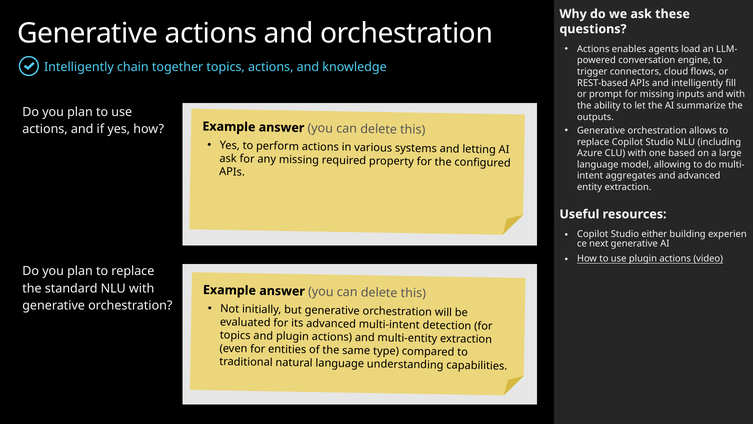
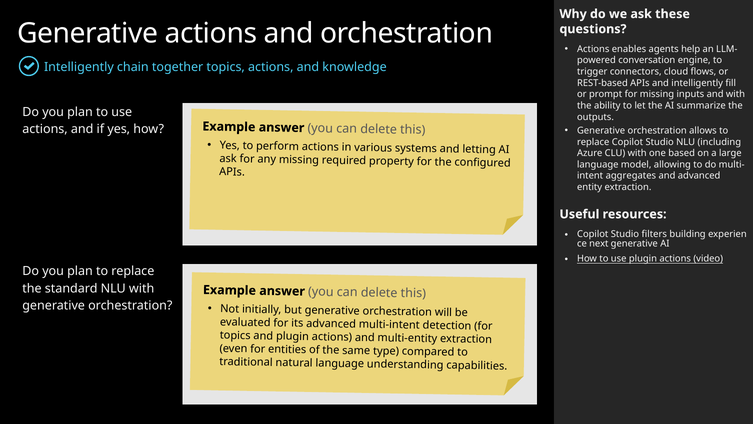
load: load -> help
either: either -> filters
